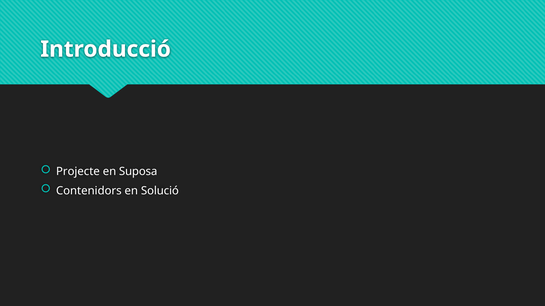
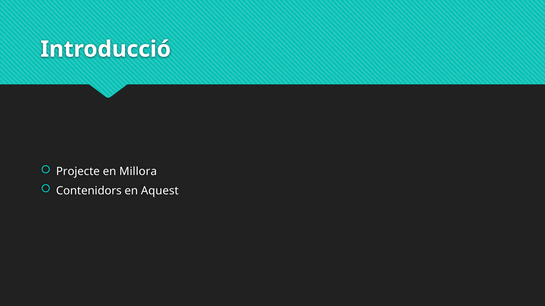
Suposa: Suposa -> Millora
Solució: Solució -> Aquest
